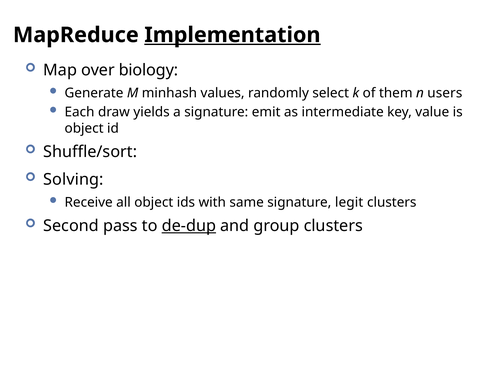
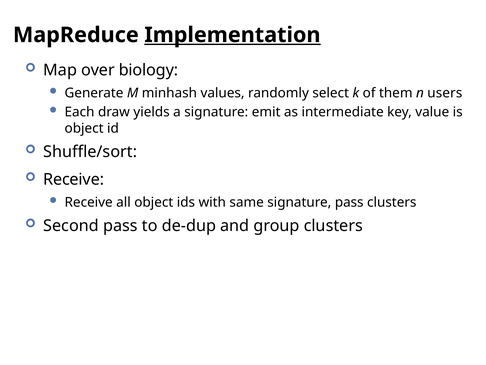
Solving at (73, 179): Solving -> Receive
signature legit: legit -> pass
de-dup underline: present -> none
